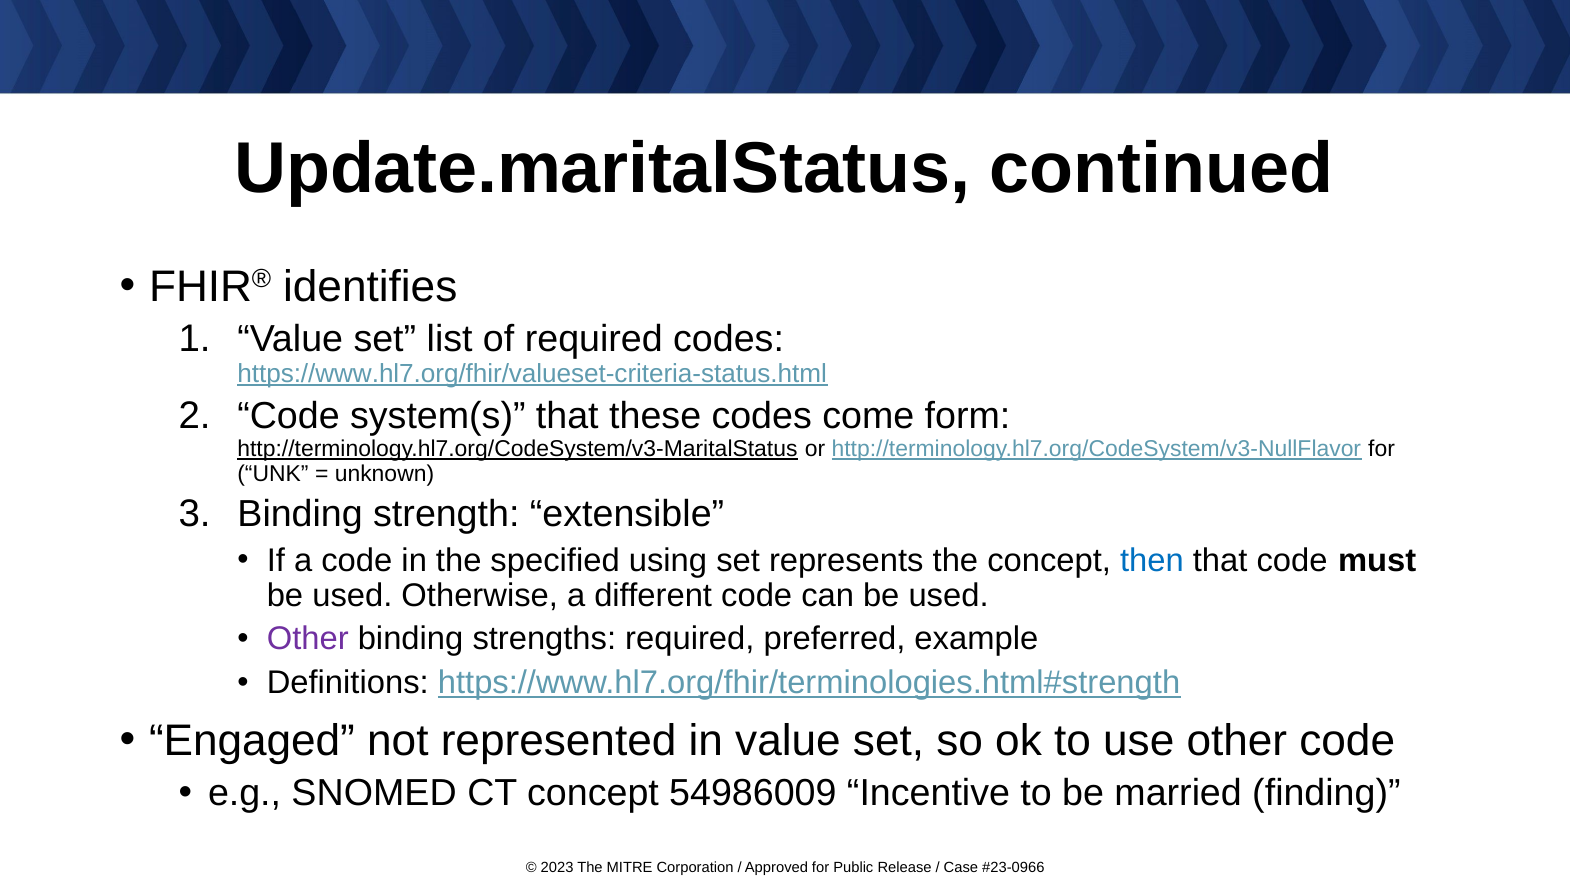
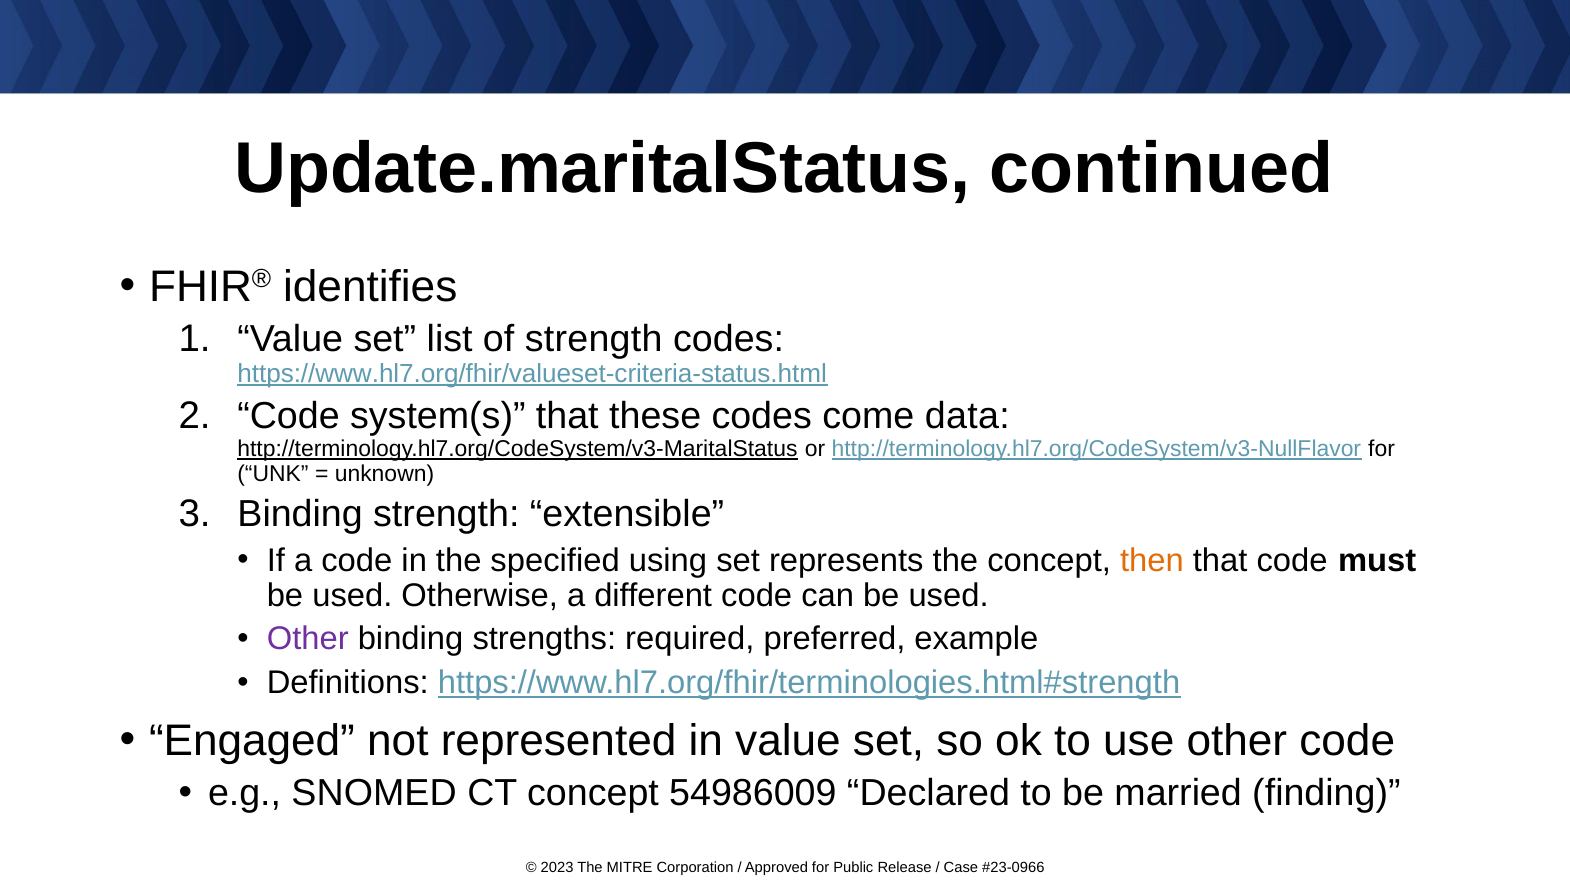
of required: required -> strength
form: form -> data
then colour: blue -> orange
Incentive: Incentive -> Declared
